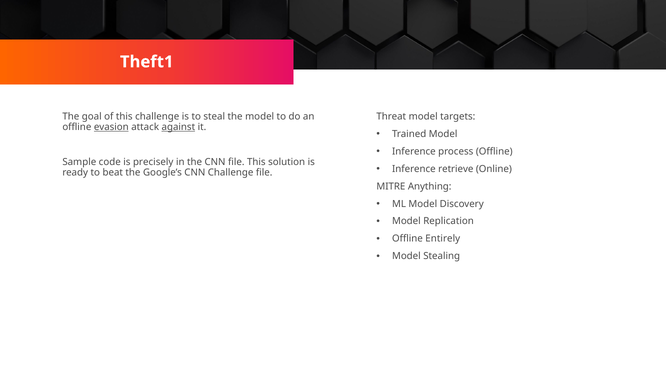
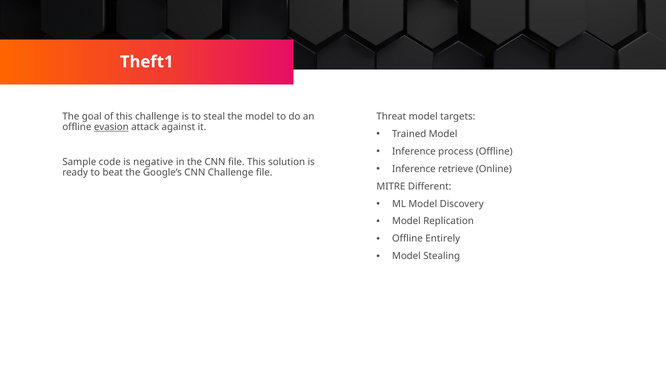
against underline: present -> none
precisely: precisely -> negative
Anything: Anything -> Different
